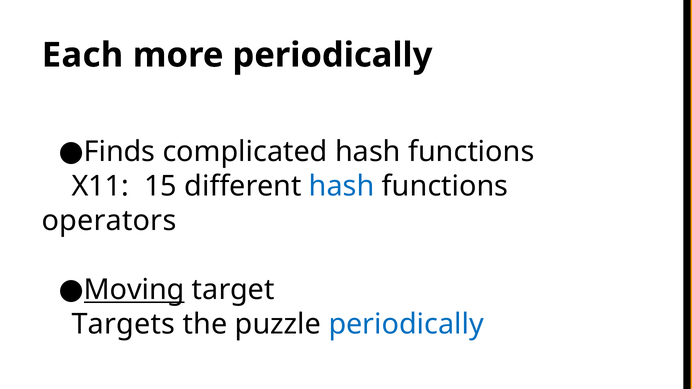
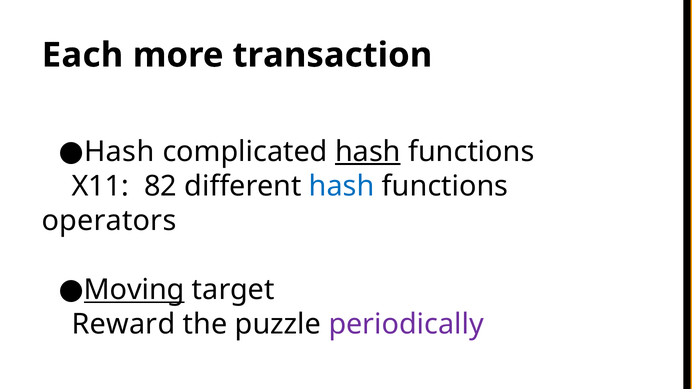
more periodically: periodically -> transaction
Finds at (120, 152): Finds -> Hash
hash at (368, 152) underline: none -> present
15: 15 -> 82
Targets: Targets -> Reward
periodically at (406, 325) colour: blue -> purple
